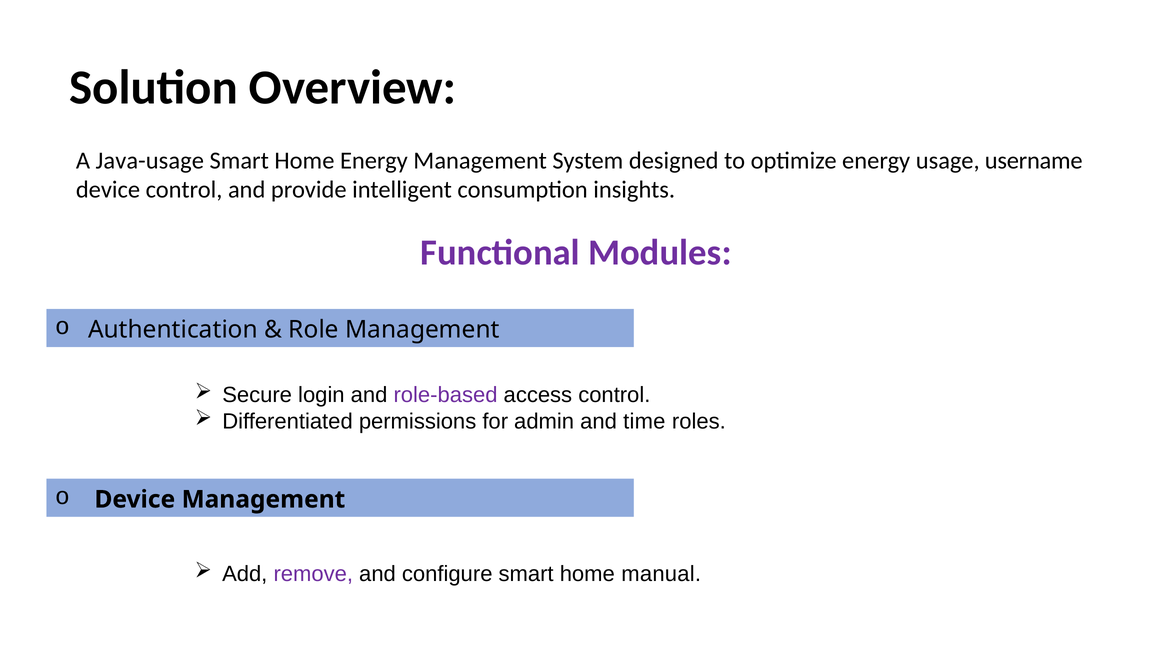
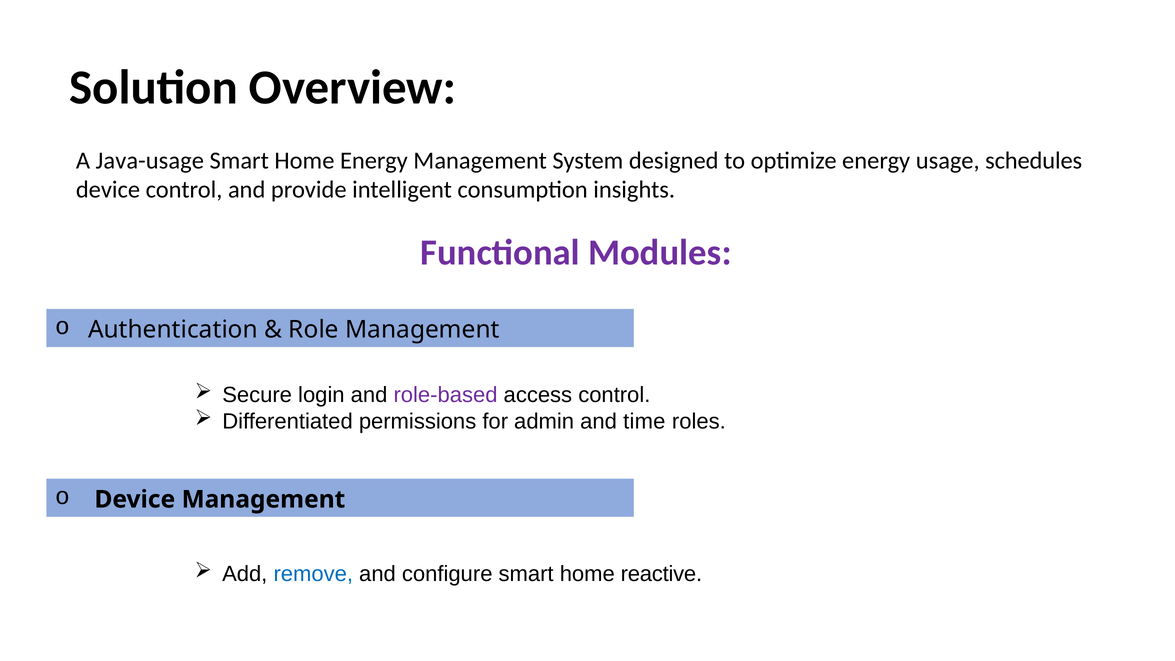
username: username -> schedules
remove colour: purple -> blue
manual: manual -> reactive
